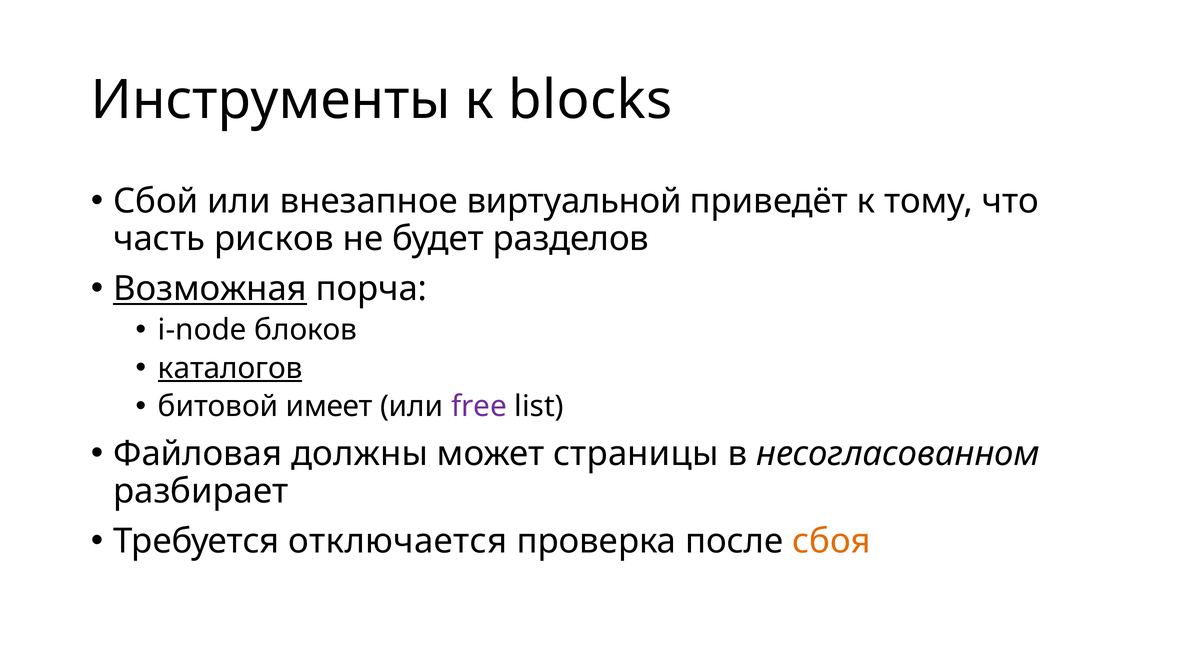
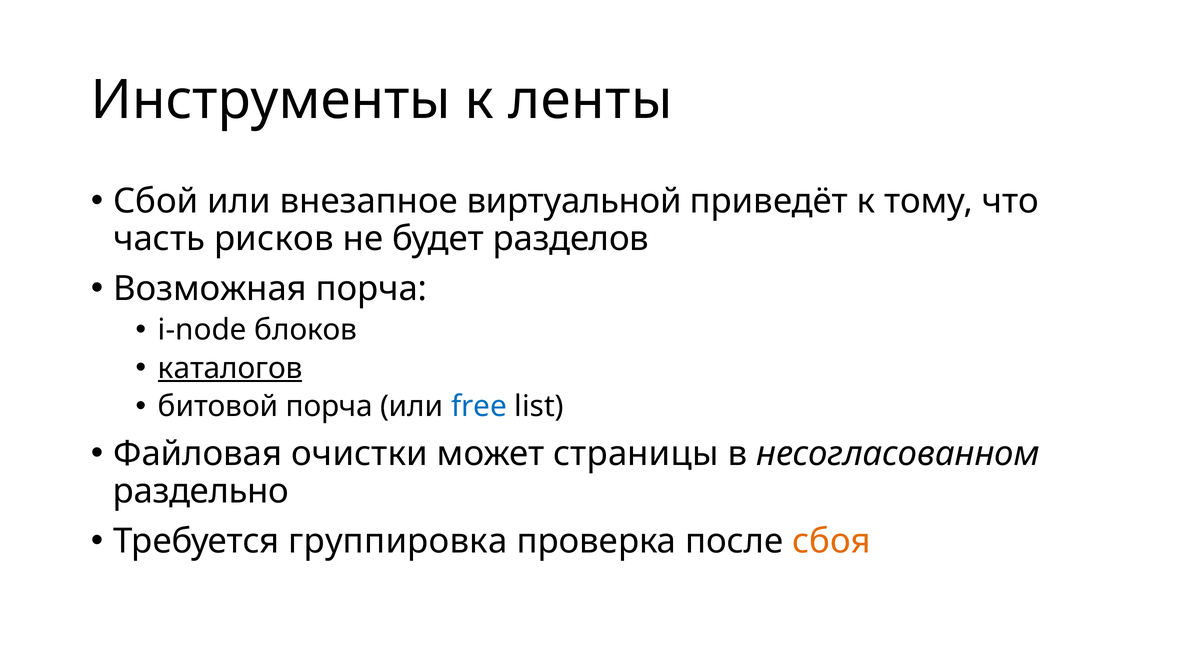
blocks: blocks -> ленты
Возможная underline: present -> none
битовой имеет: имеет -> порча
free colour: purple -> blue
должны: должны -> очистки
разбирает: разбирает -> раздельно
отключается: отключается -> группировка
